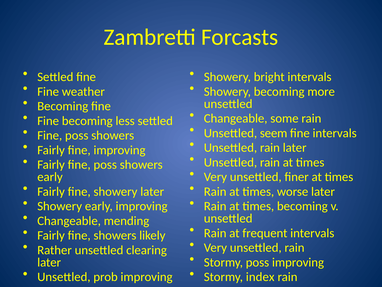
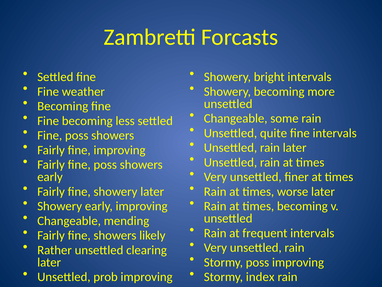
seem: seem -> quite
